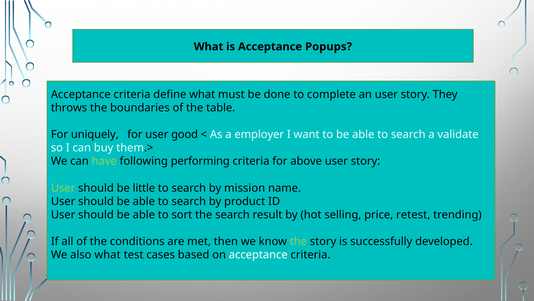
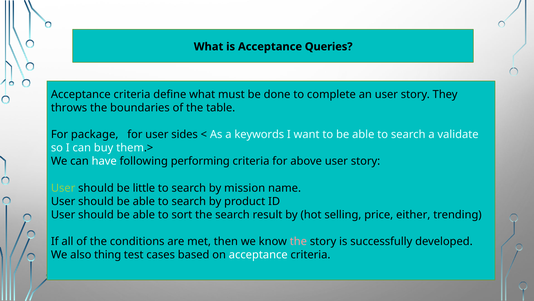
Popups: Popups -> Queries
uniquely: uniquely -> package
good: good -> sides
employer: employer -> keywords
have colour: light green -> white
retest: retest -> either
the at (298, 241) colour: light green -> pink
also what: what -> thing
